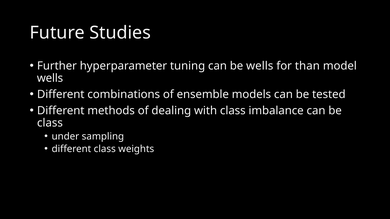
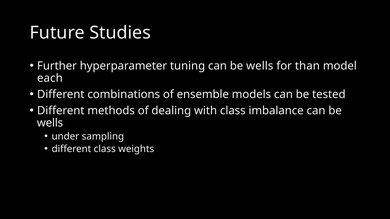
wells at (50, 78): wells -> each
class at (50, 123): class -> wells
